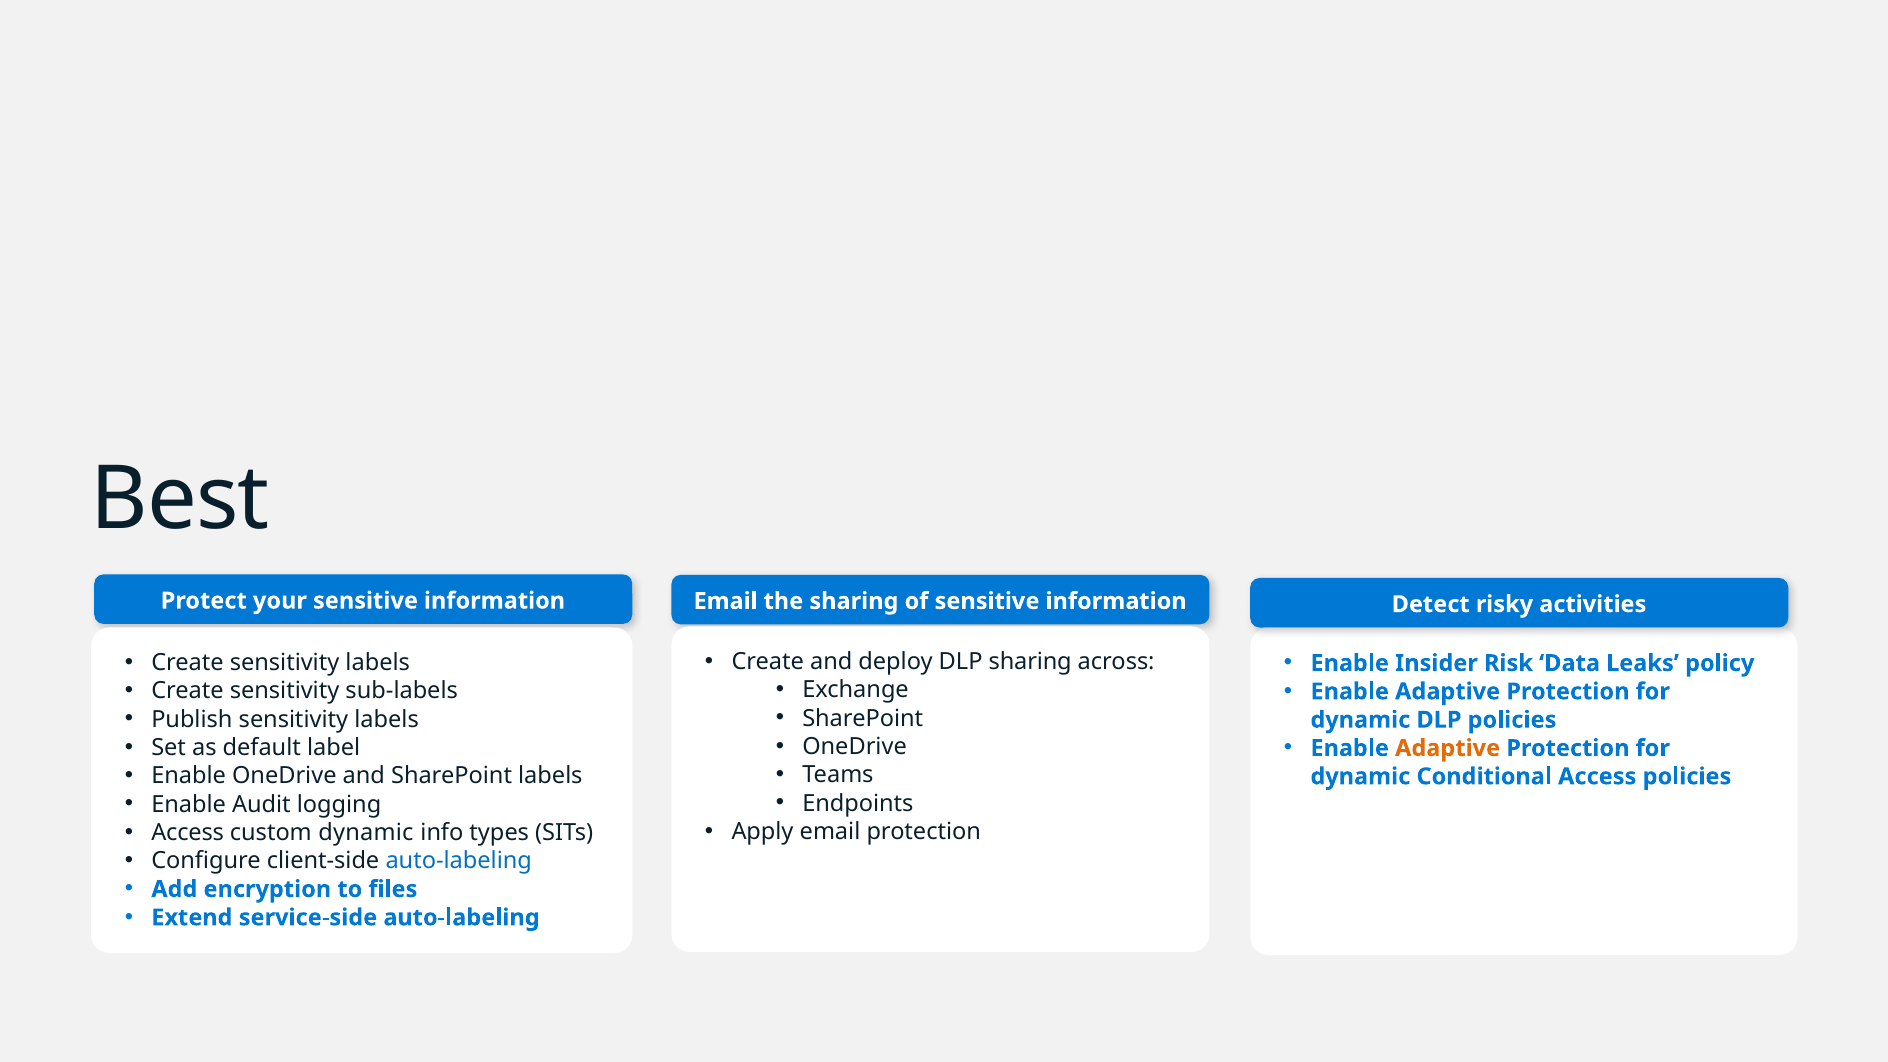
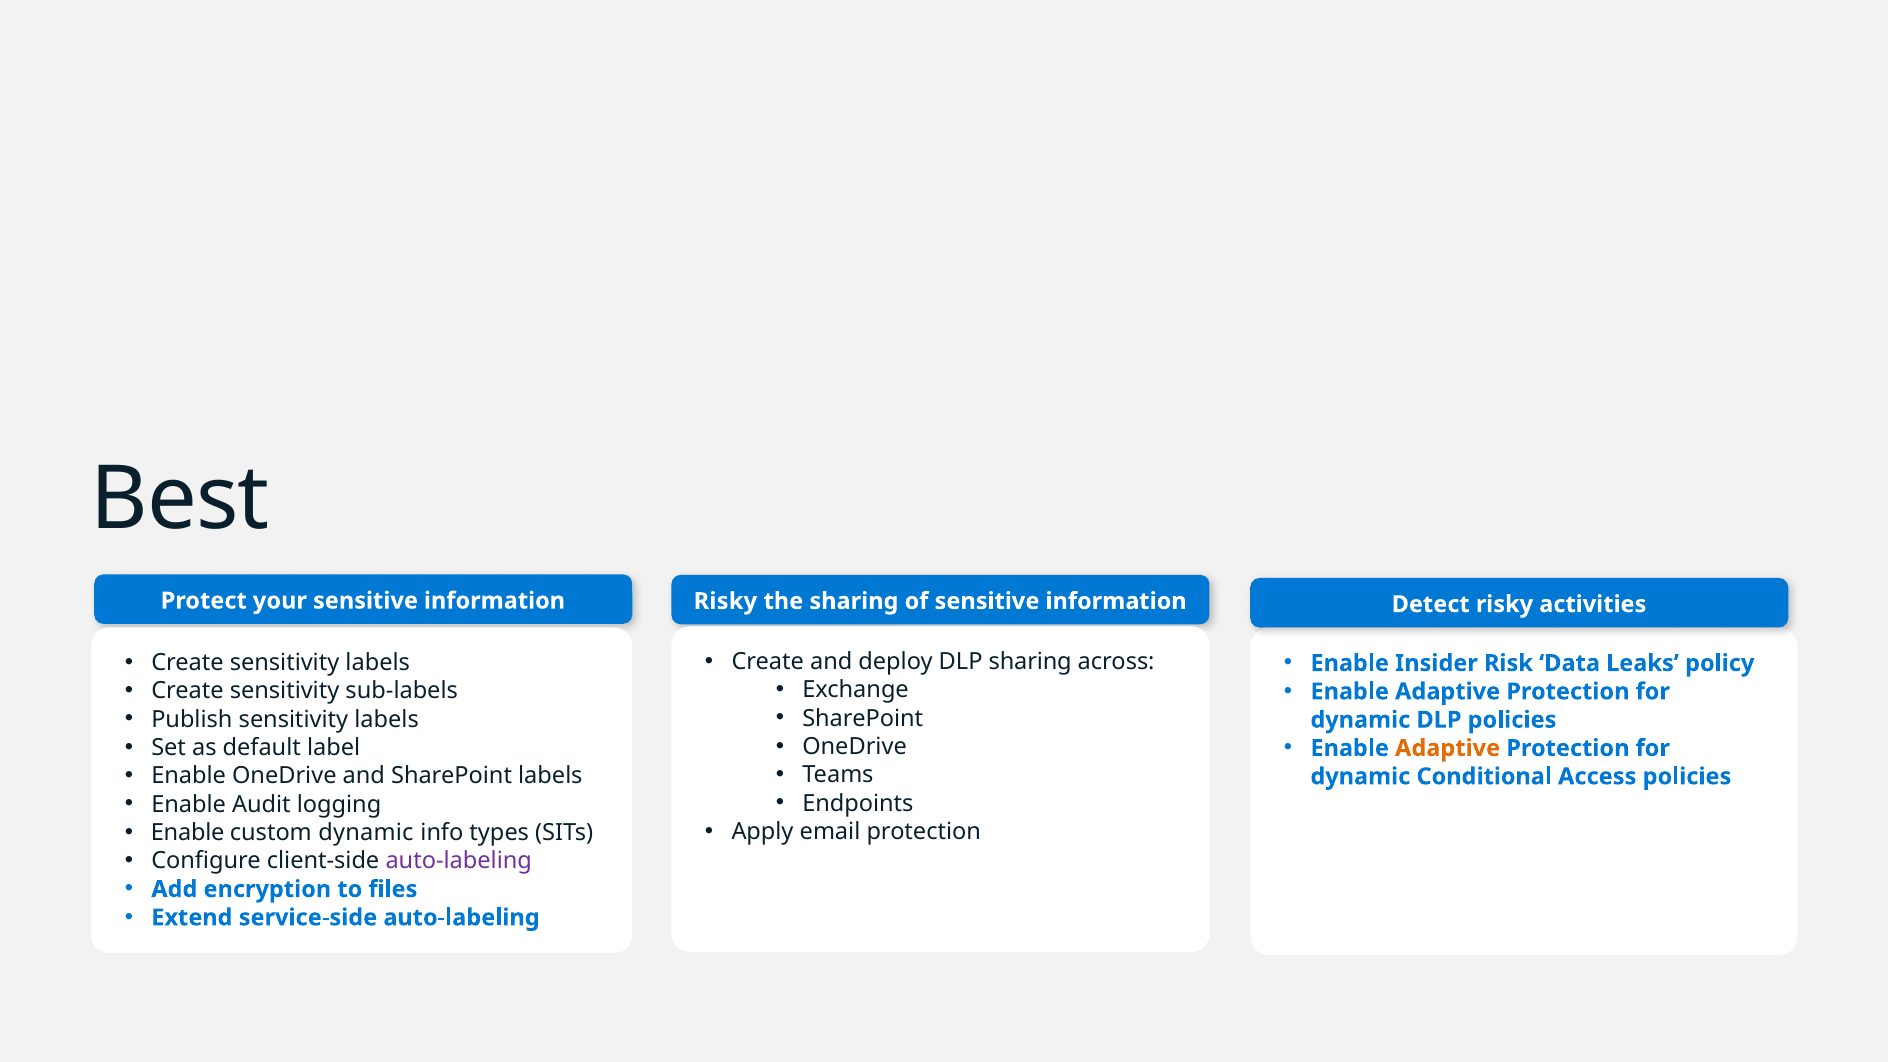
information Email: Email -> Risky
Access at (188, 833): Access -> Enable
auto-labeling at (459, 861) colour: blue -> purple
